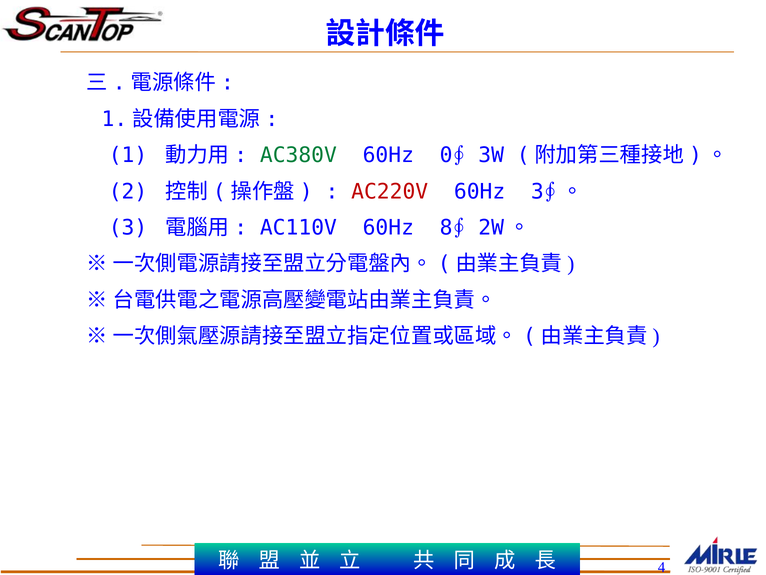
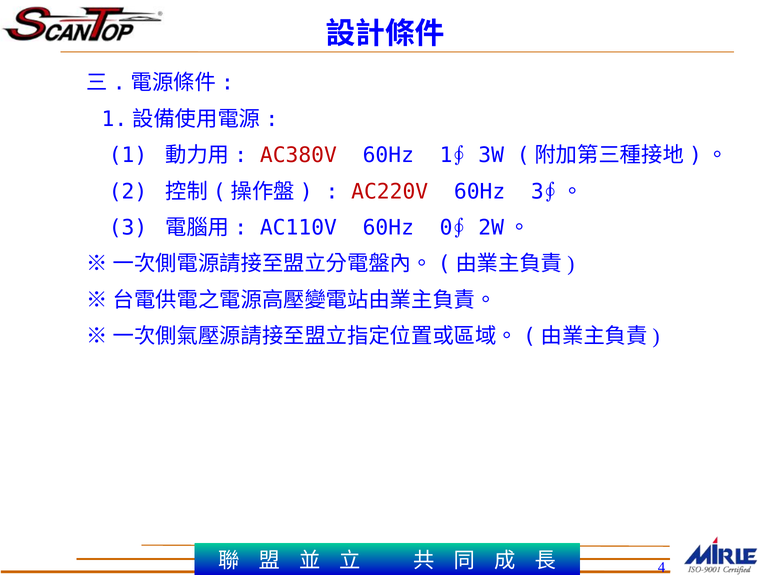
AC380V colour: green -> red
60Hz 0: 0 -> 1
8: 8 -> 0
